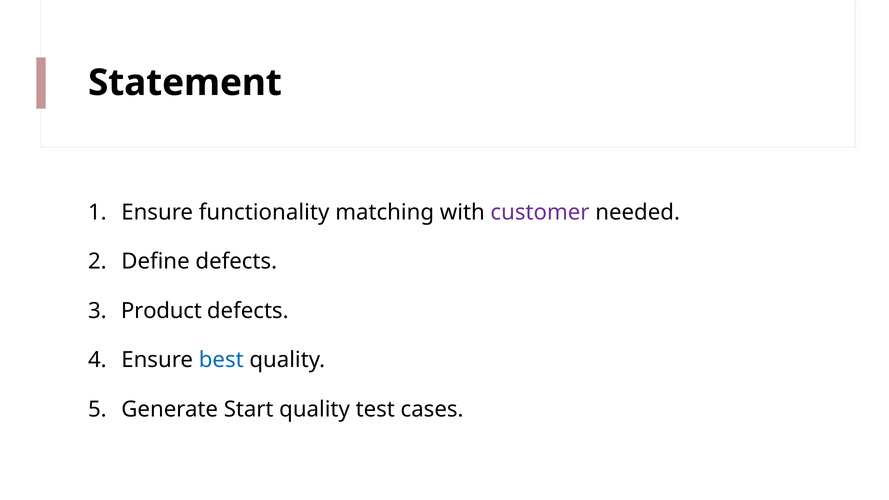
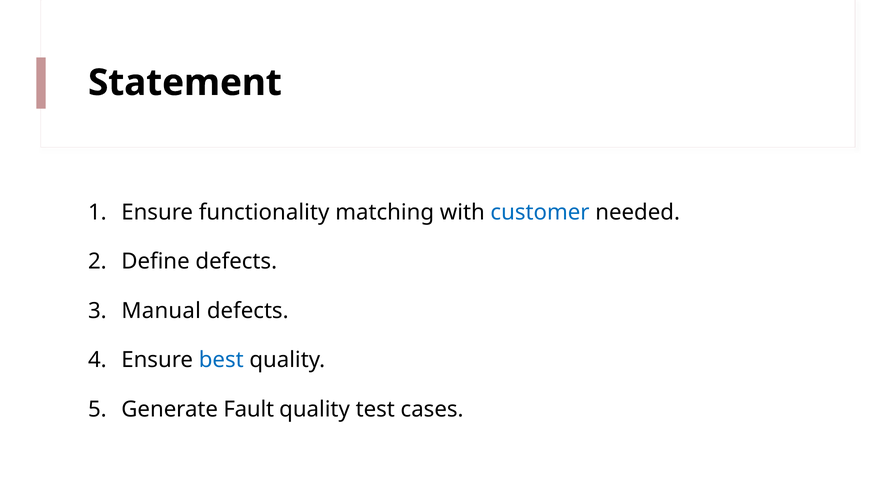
customer colour: purple -> blue
Product: Product -> Manual
Start: Start -> Fault
